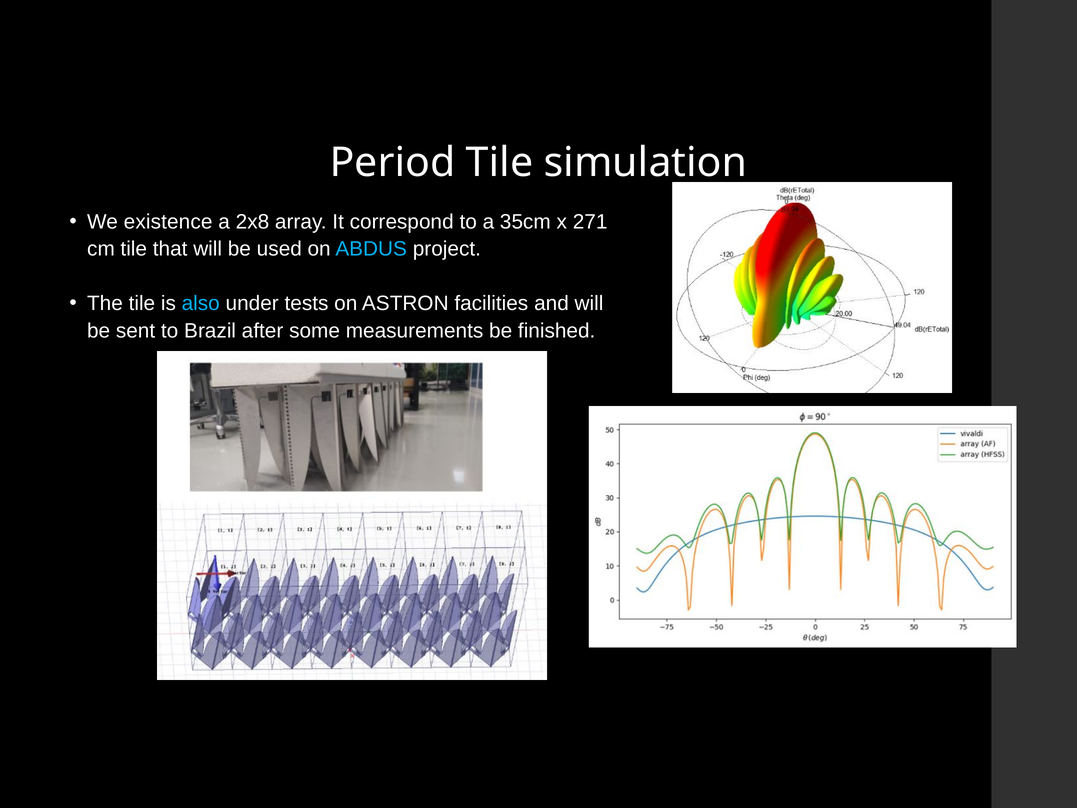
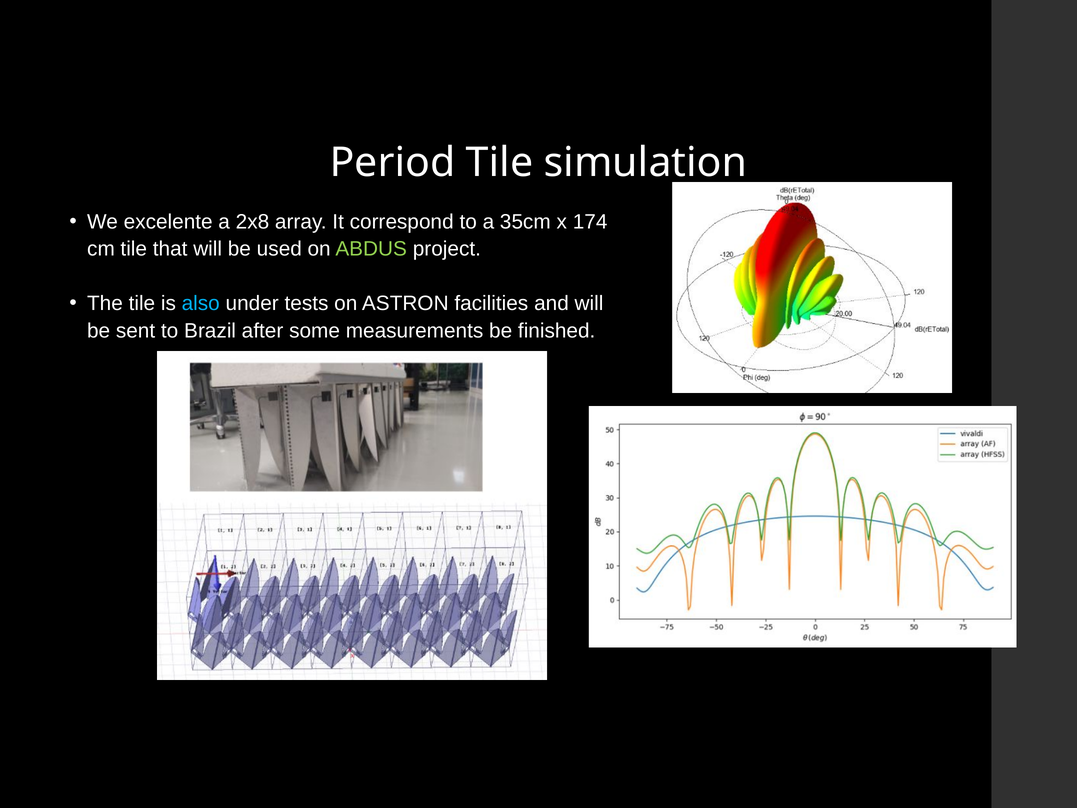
existence: existence -> excelente
271: 271 -> 174
ABDUS colour: light blue -> light green
